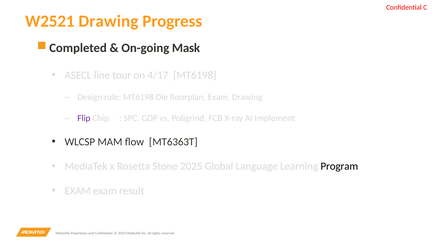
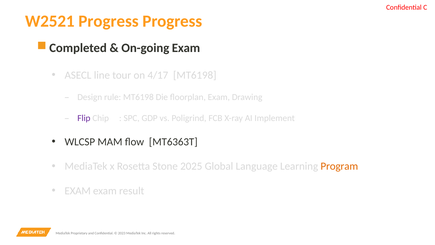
W2521 Drawing: Drawing -> Progress
On-going Mask: Mask -> Exam
Program colour: black -> orange
